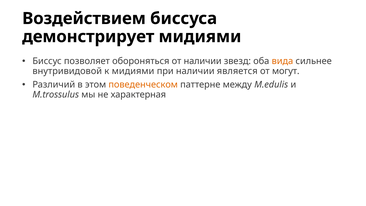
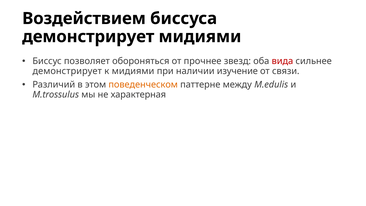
от наличии: наличии -> прочнее
вида colour: orange -> red
внутривидовой at (67, 71): внутривидовой -> демонстрирует
является: является -> изучение
могут: могут -> связи
